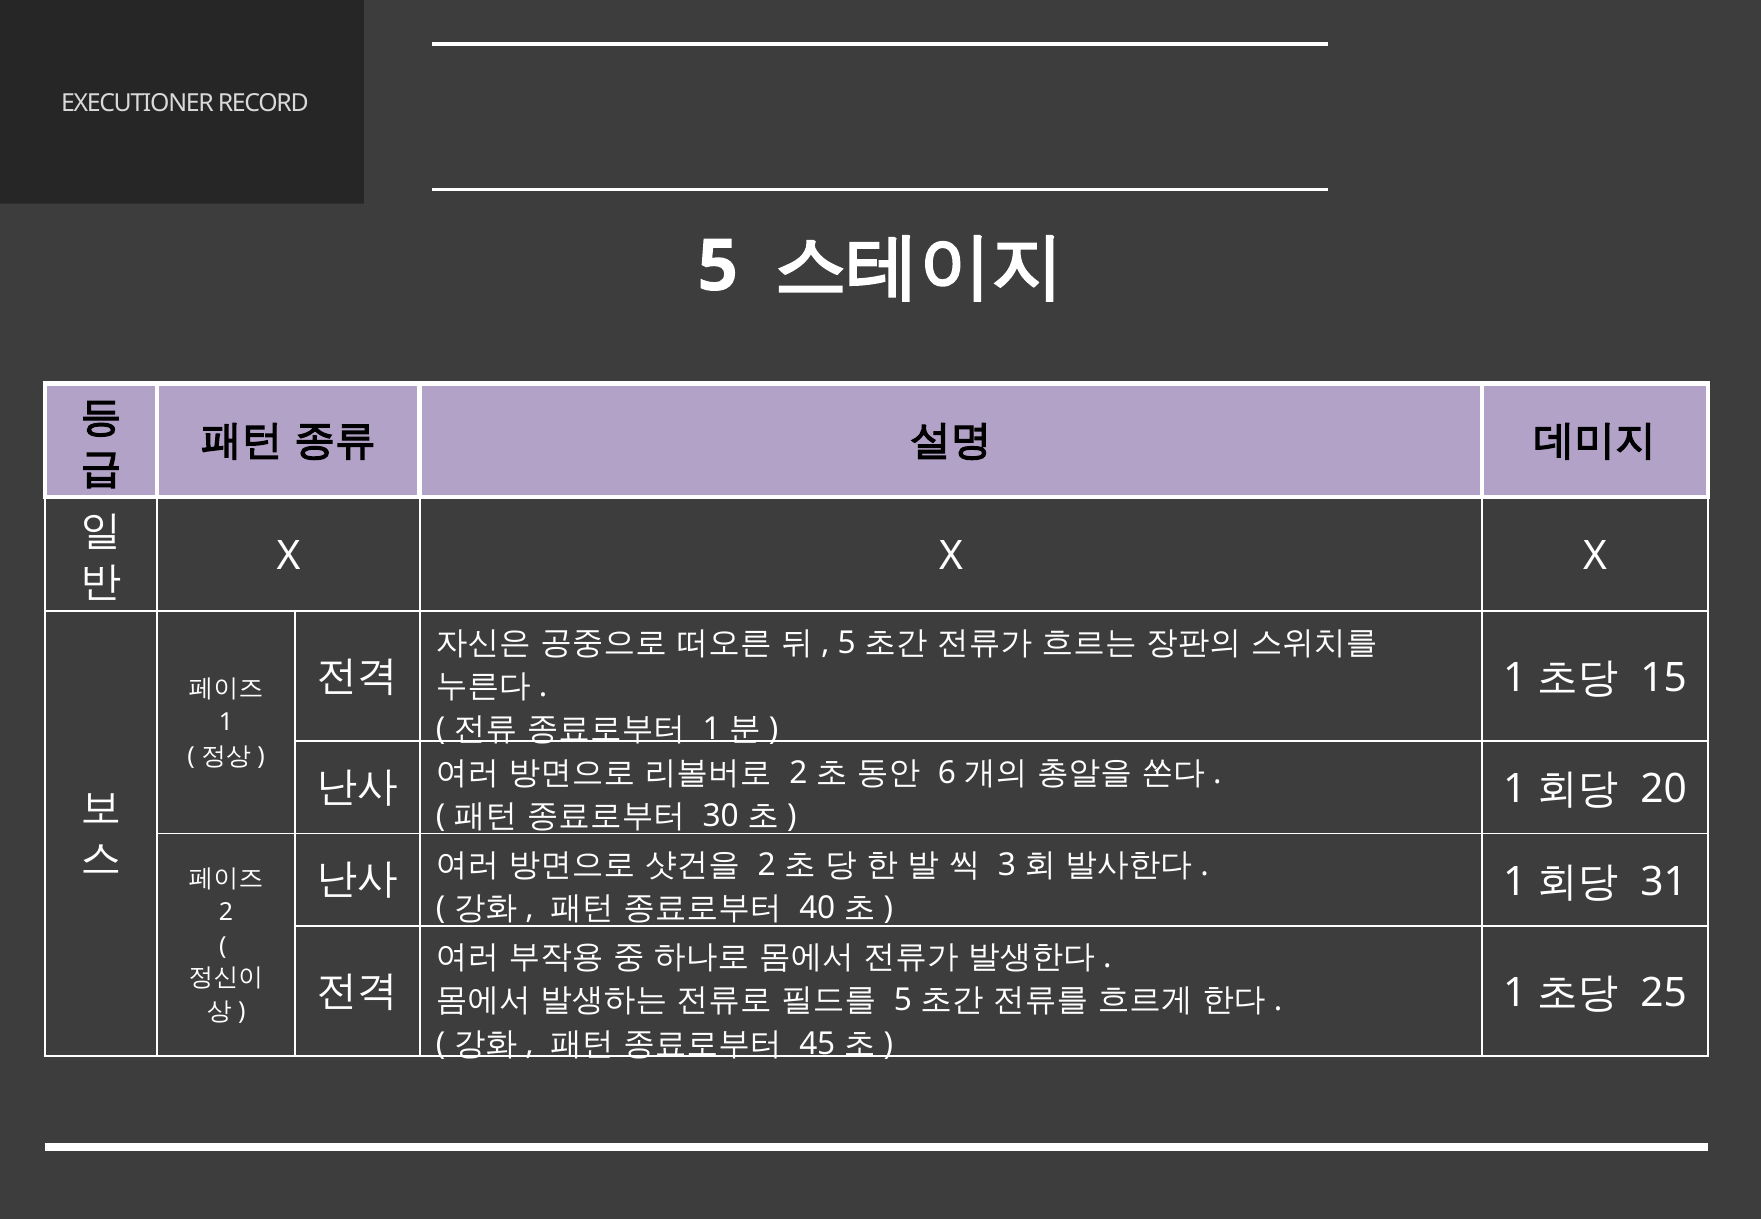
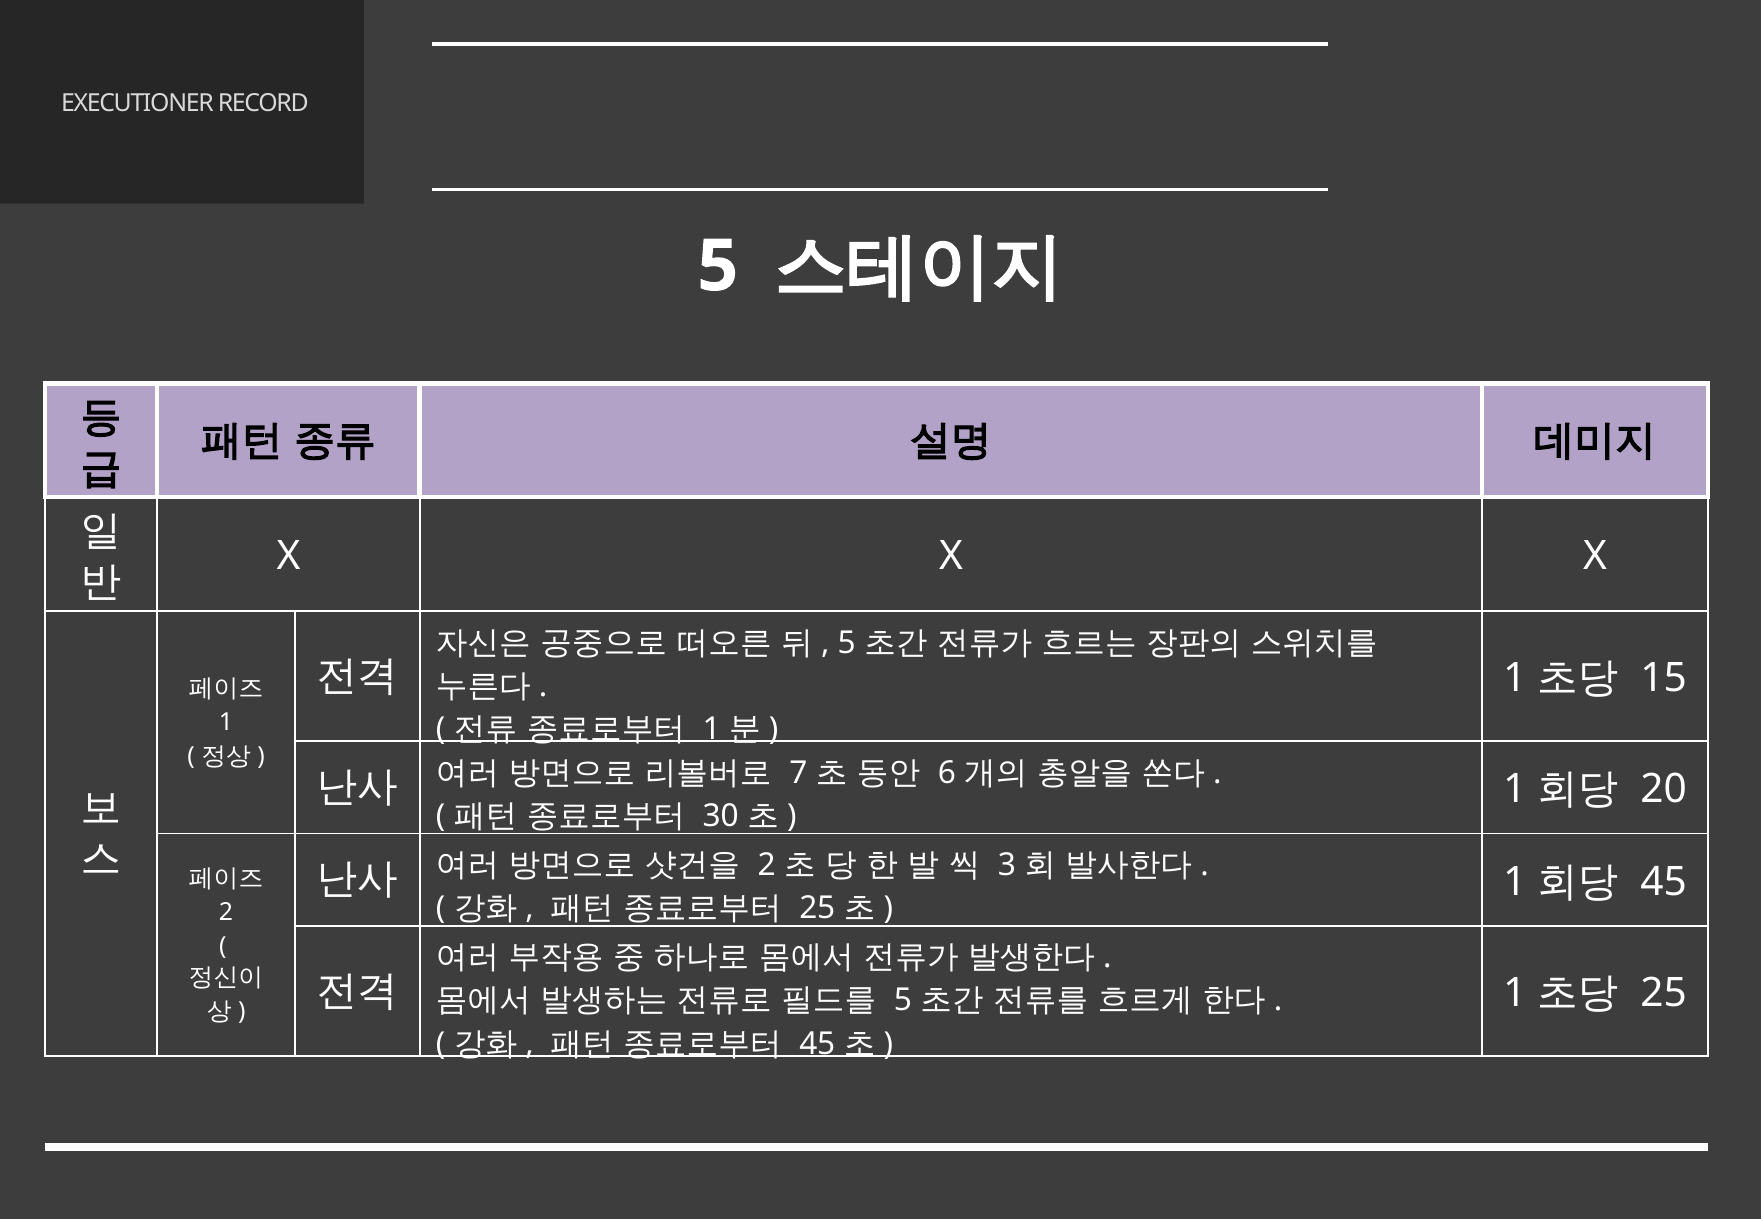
2 at (798, 773): 2 -> 7
31 at (1664, 882): 31 -> 45
40 at (817, 908): 40 -> 25
